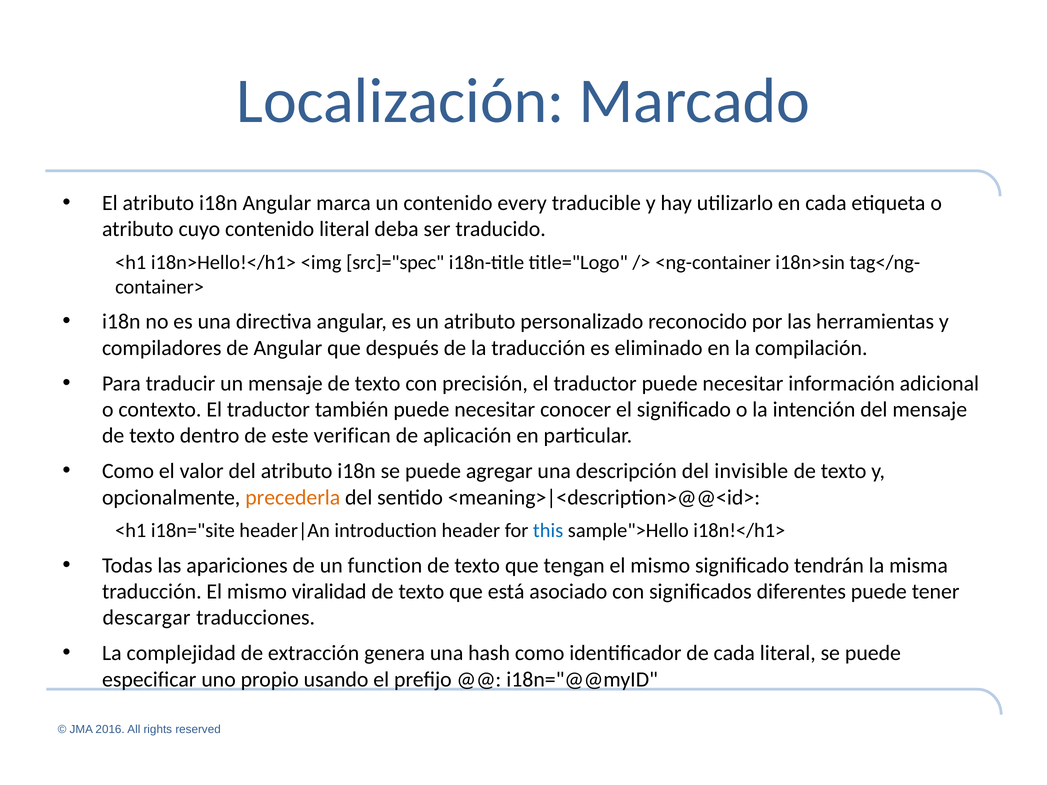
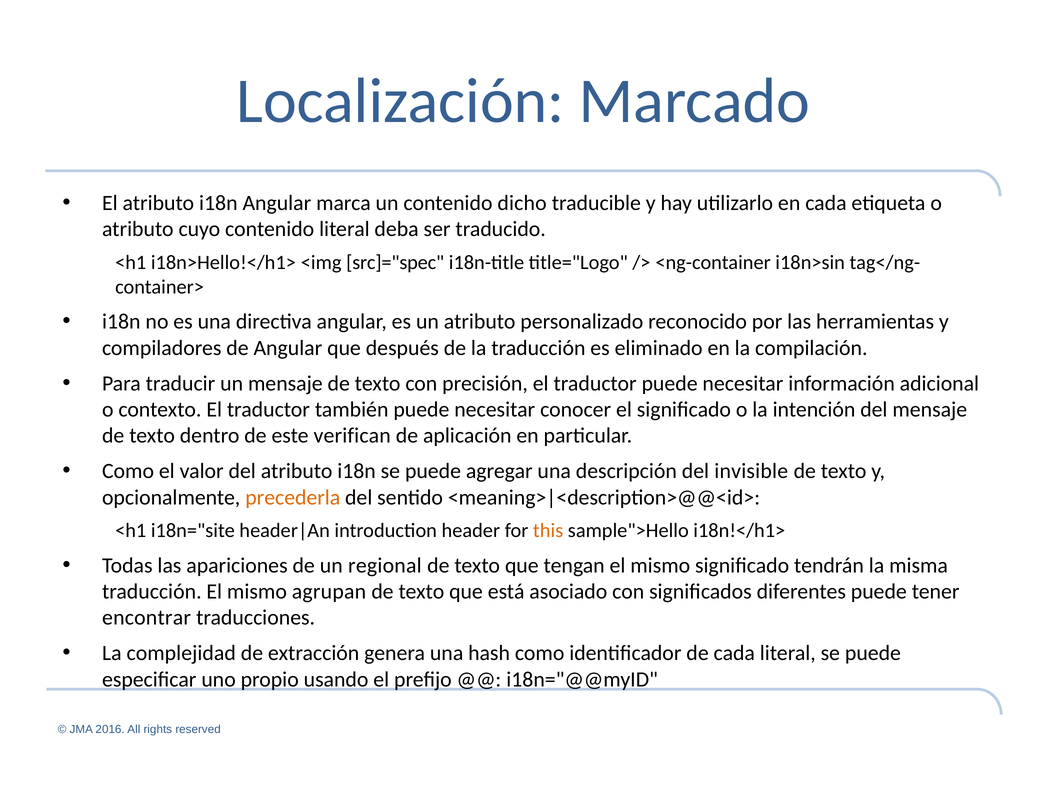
every: every -> dicho
this colour: blue -> orange
function: function -> regional
viralidad: viralidad -> agrupan
descargar: descargar -> encontrar
